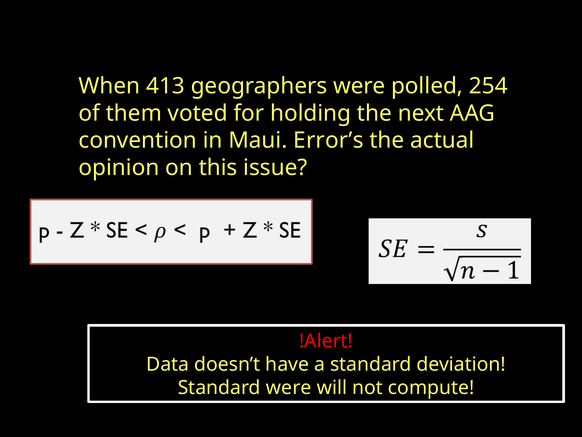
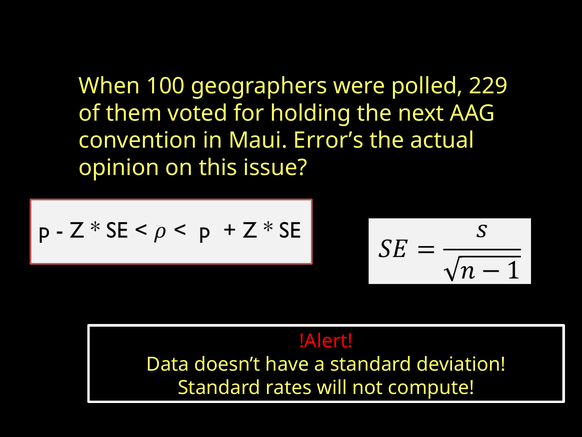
413: 413 -> 100
254: 254 -> 229
Standard were: were -> rates
